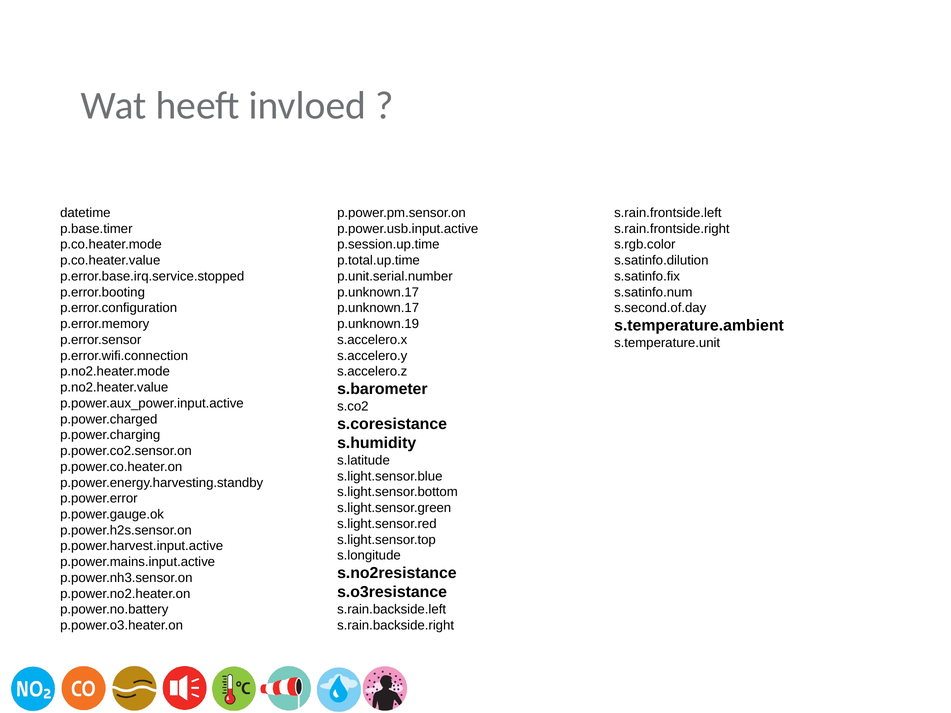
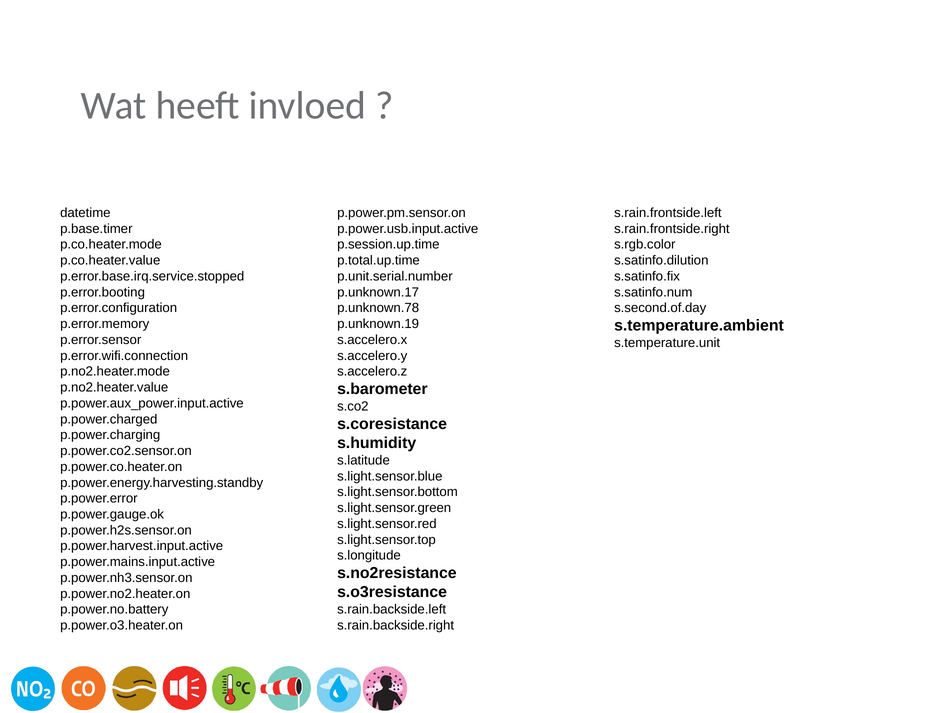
p.unknown.17 at (378, 308): p.unknown.17 -> p.unknown.78
